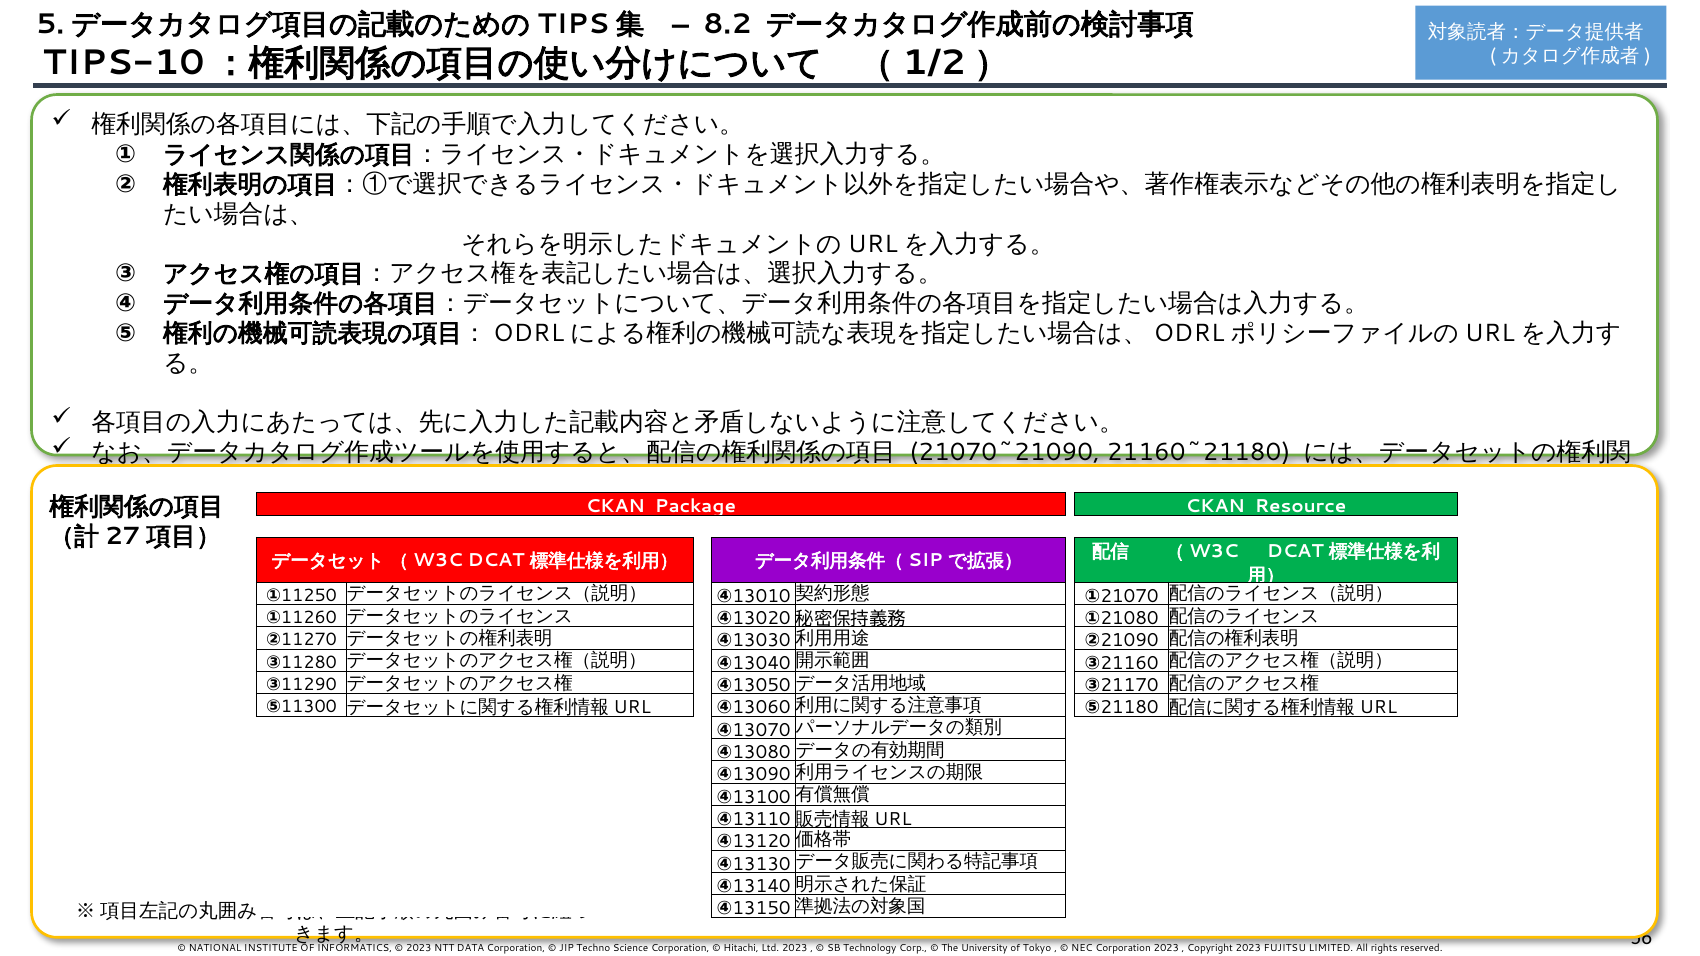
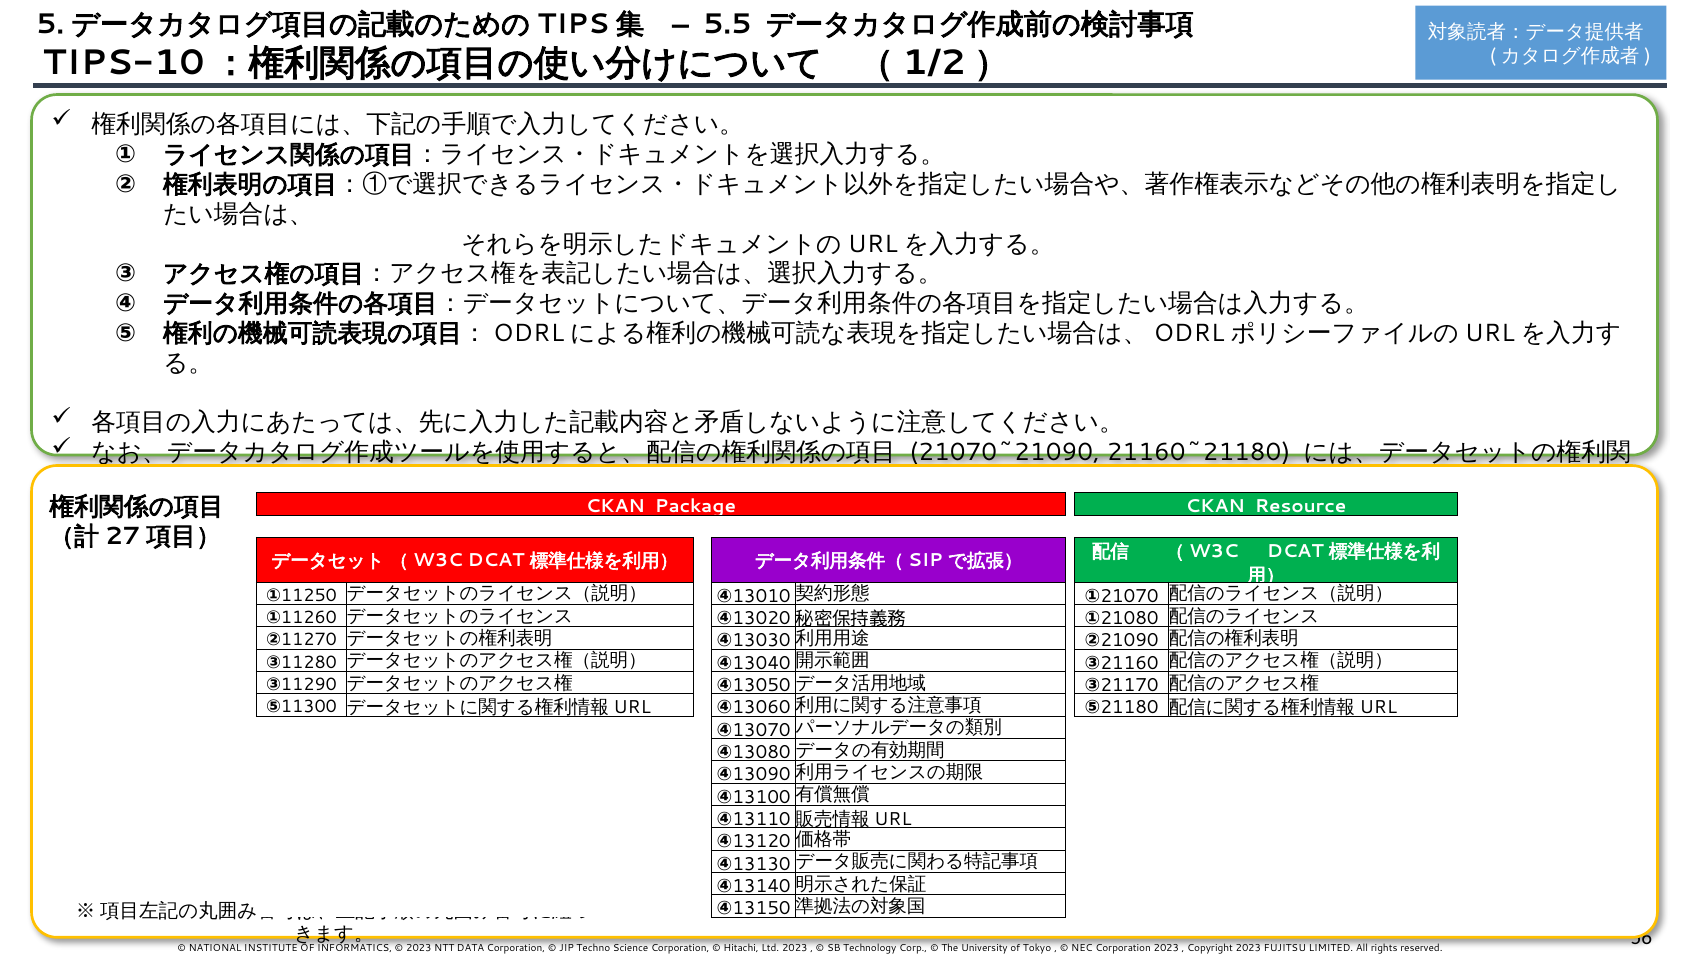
8.2: 8.2 -> 5.5
